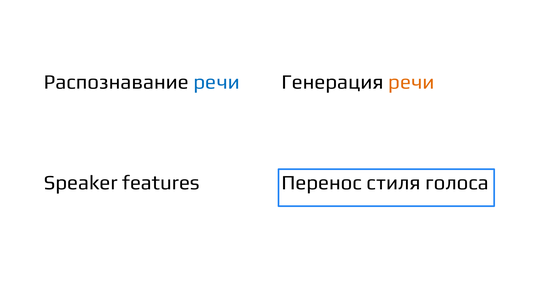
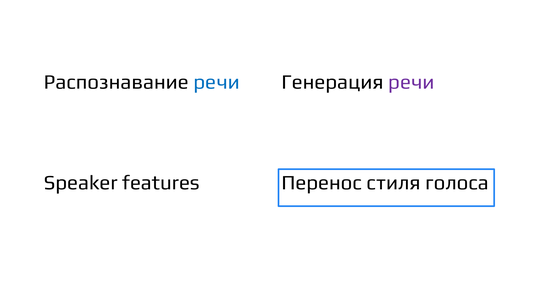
речи at (411, 82) colour: orange -> purple
